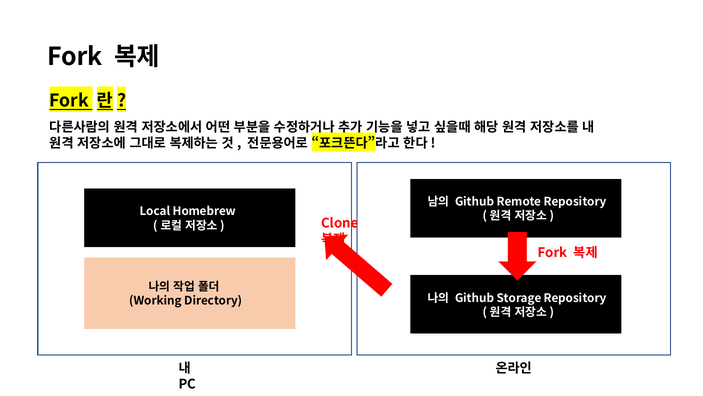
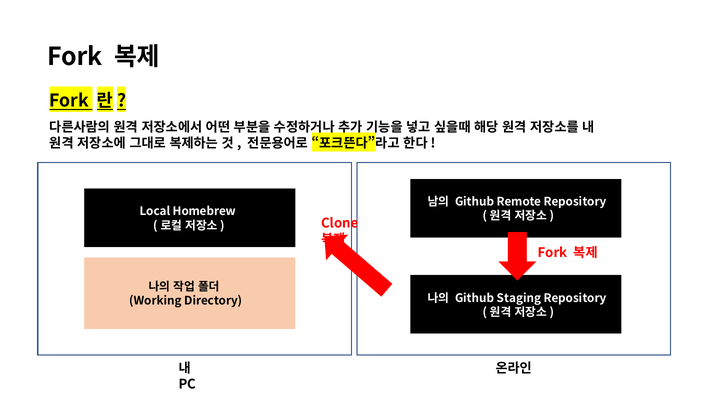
Storage: Storage -> Staging
